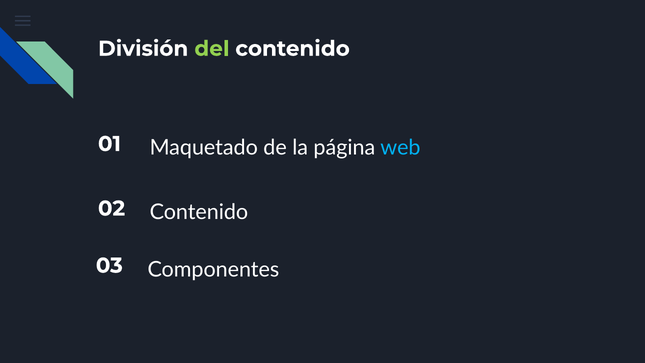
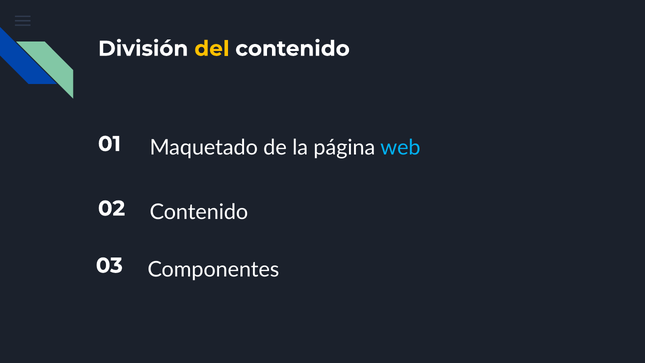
del colour: light green -> yellow
